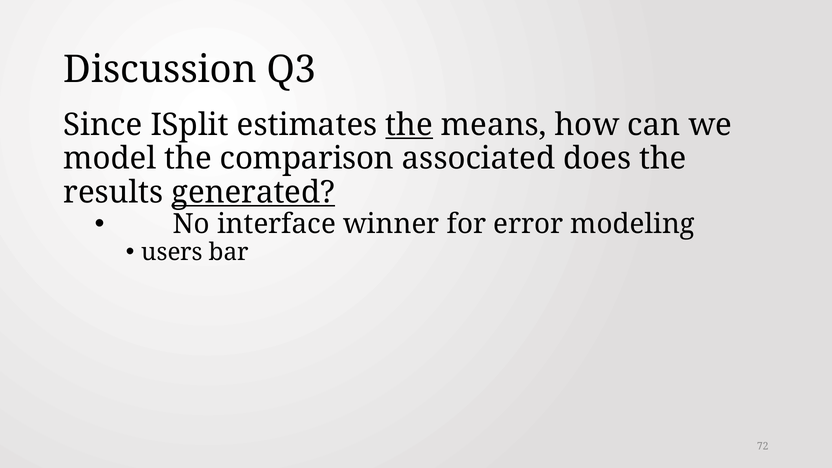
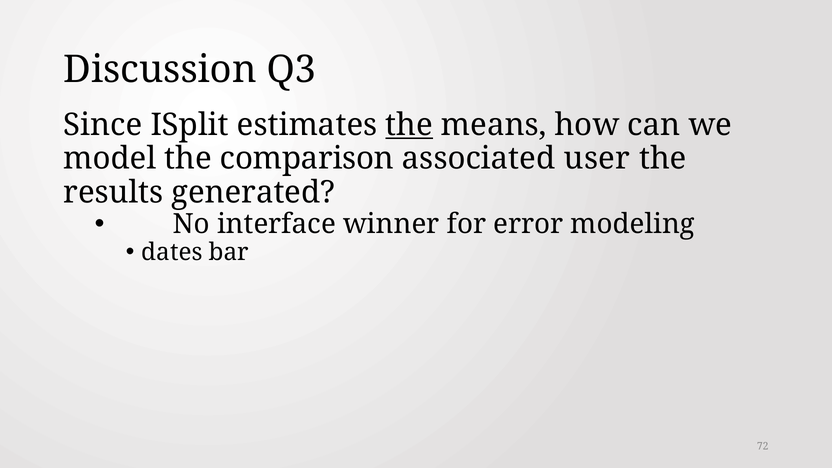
does: does -> user
generated underline: present -> none
users: users -> dates
